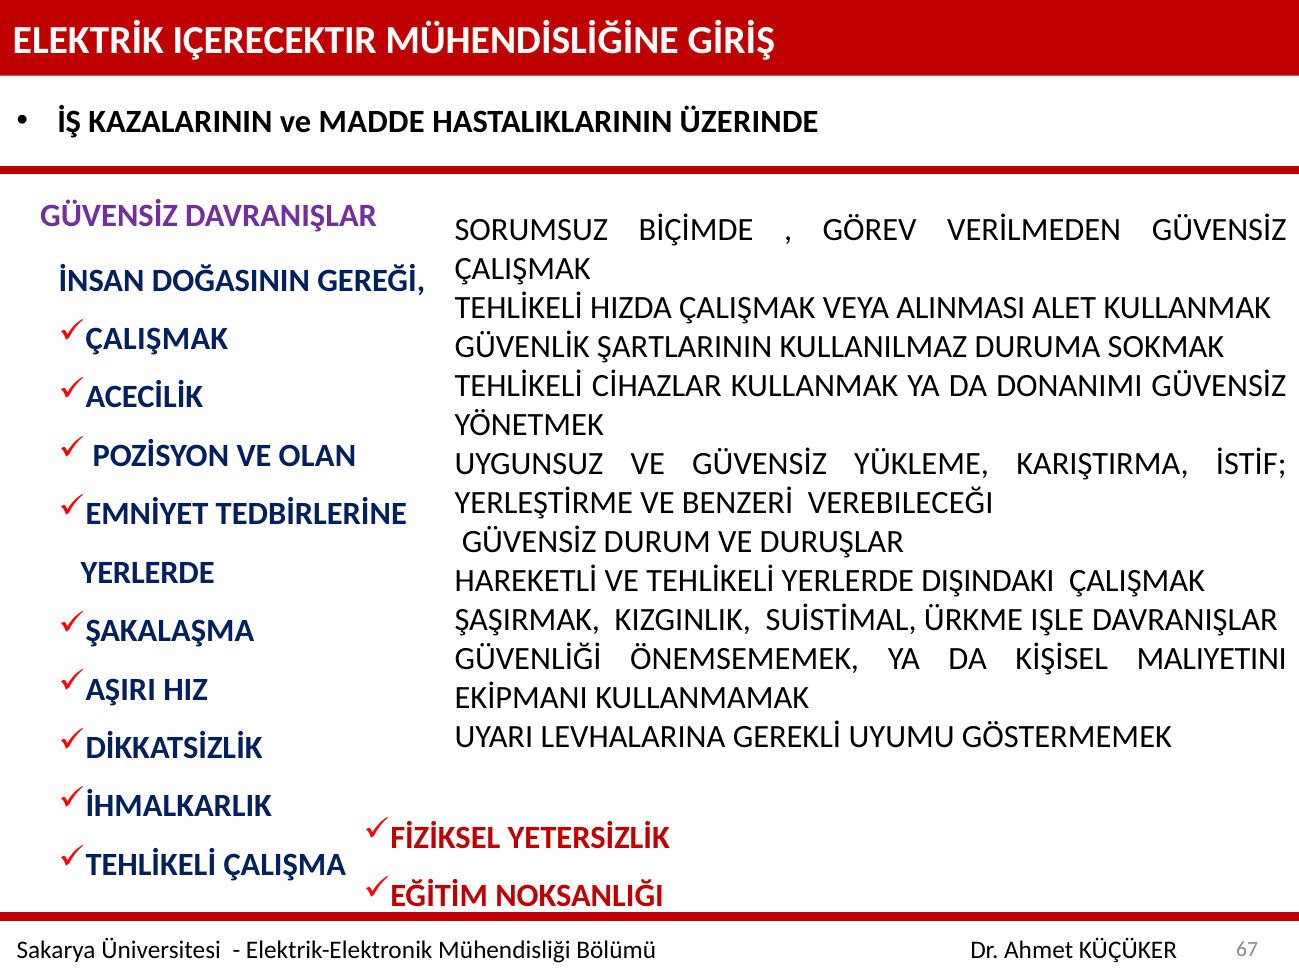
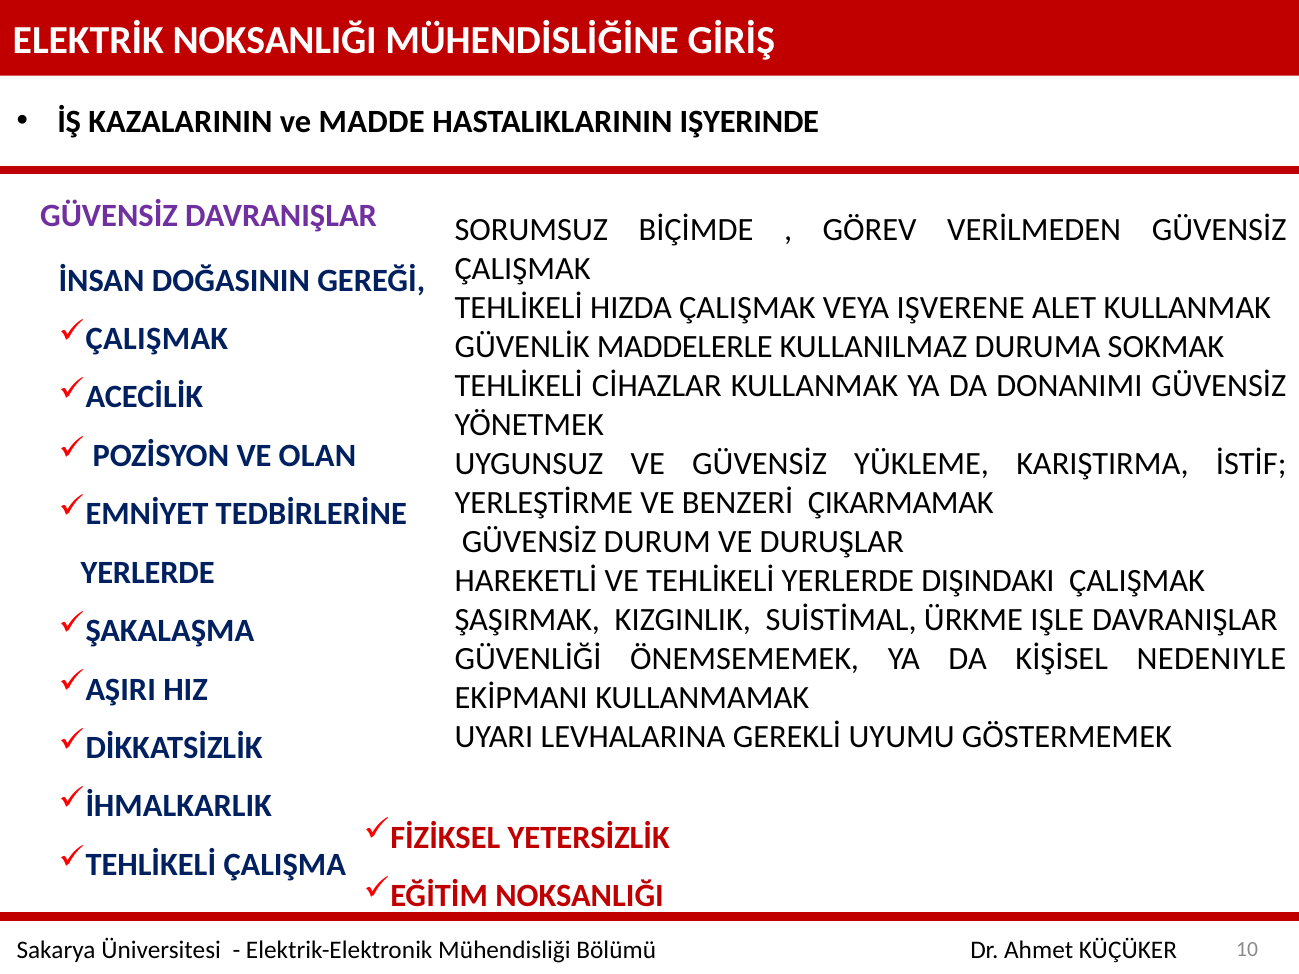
ELEKTRİK IÇERECEKTIR: IÇERECEKTIR -> NOKSANLIĞI
ÜZERINDE: ÜZERINDE -> IŞYERINDE
ALINMASI: ALINMASI -> IŞVERENE
ŞARTLARININ: ŞARTLARININ -> MADDELERLE
VEREBILECEĞI: VEREBILECEĞI -> ÇIKARMAMAK
MALIYETINI: MALIYETINI -> NEDENIYLE
67: 67 -> 10
